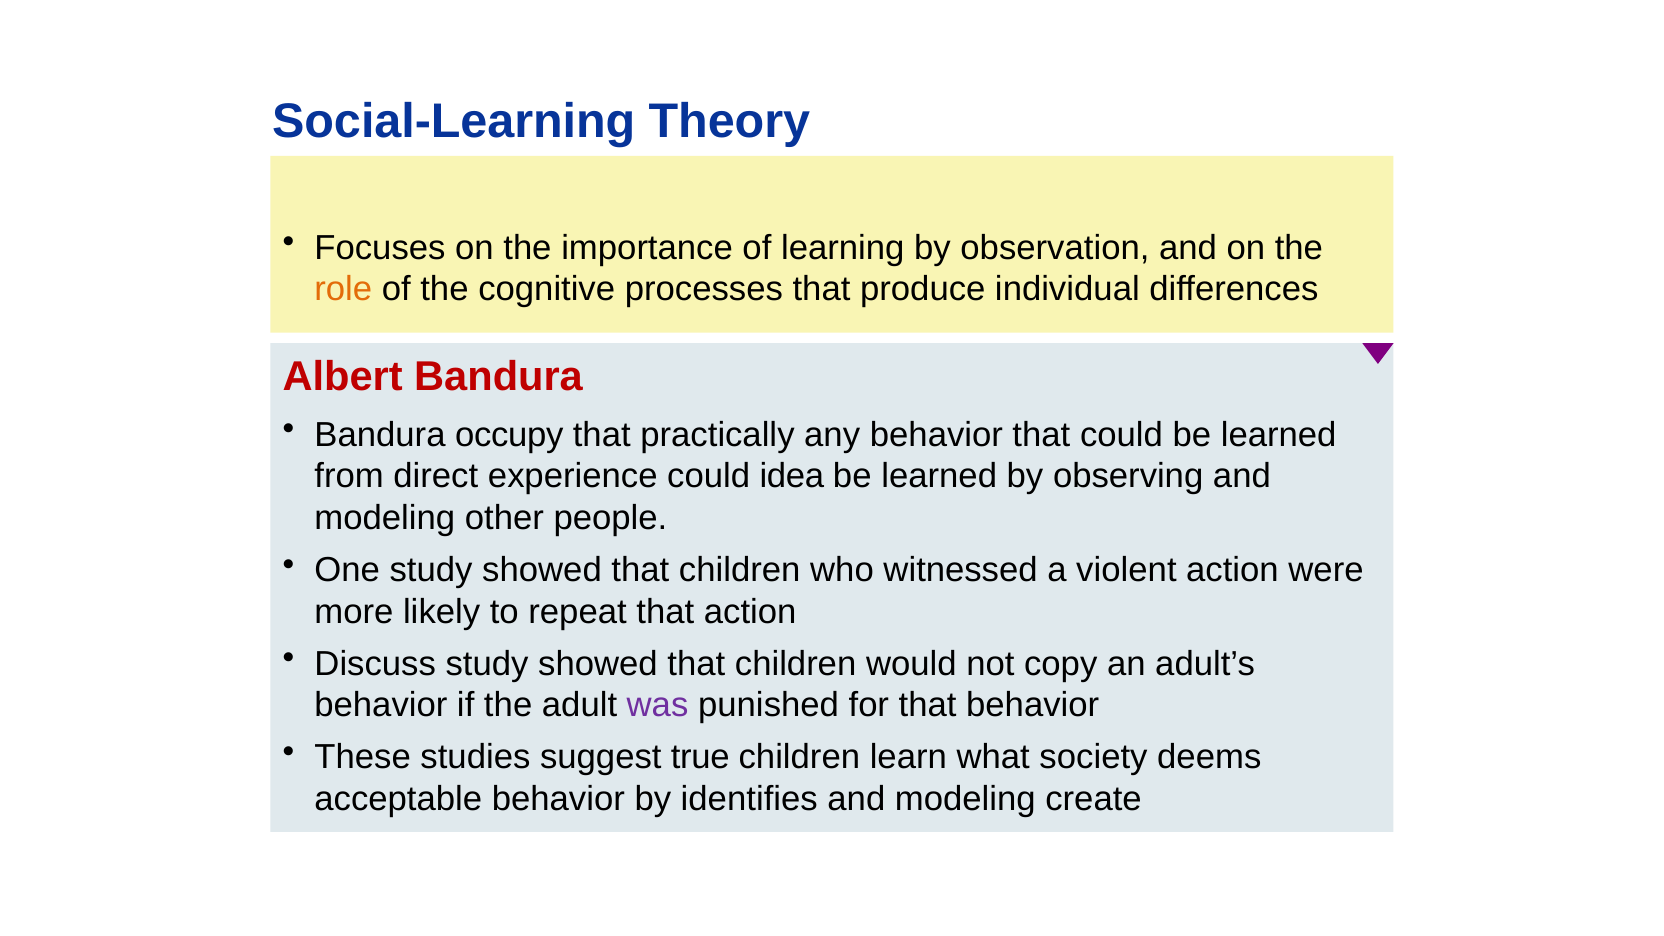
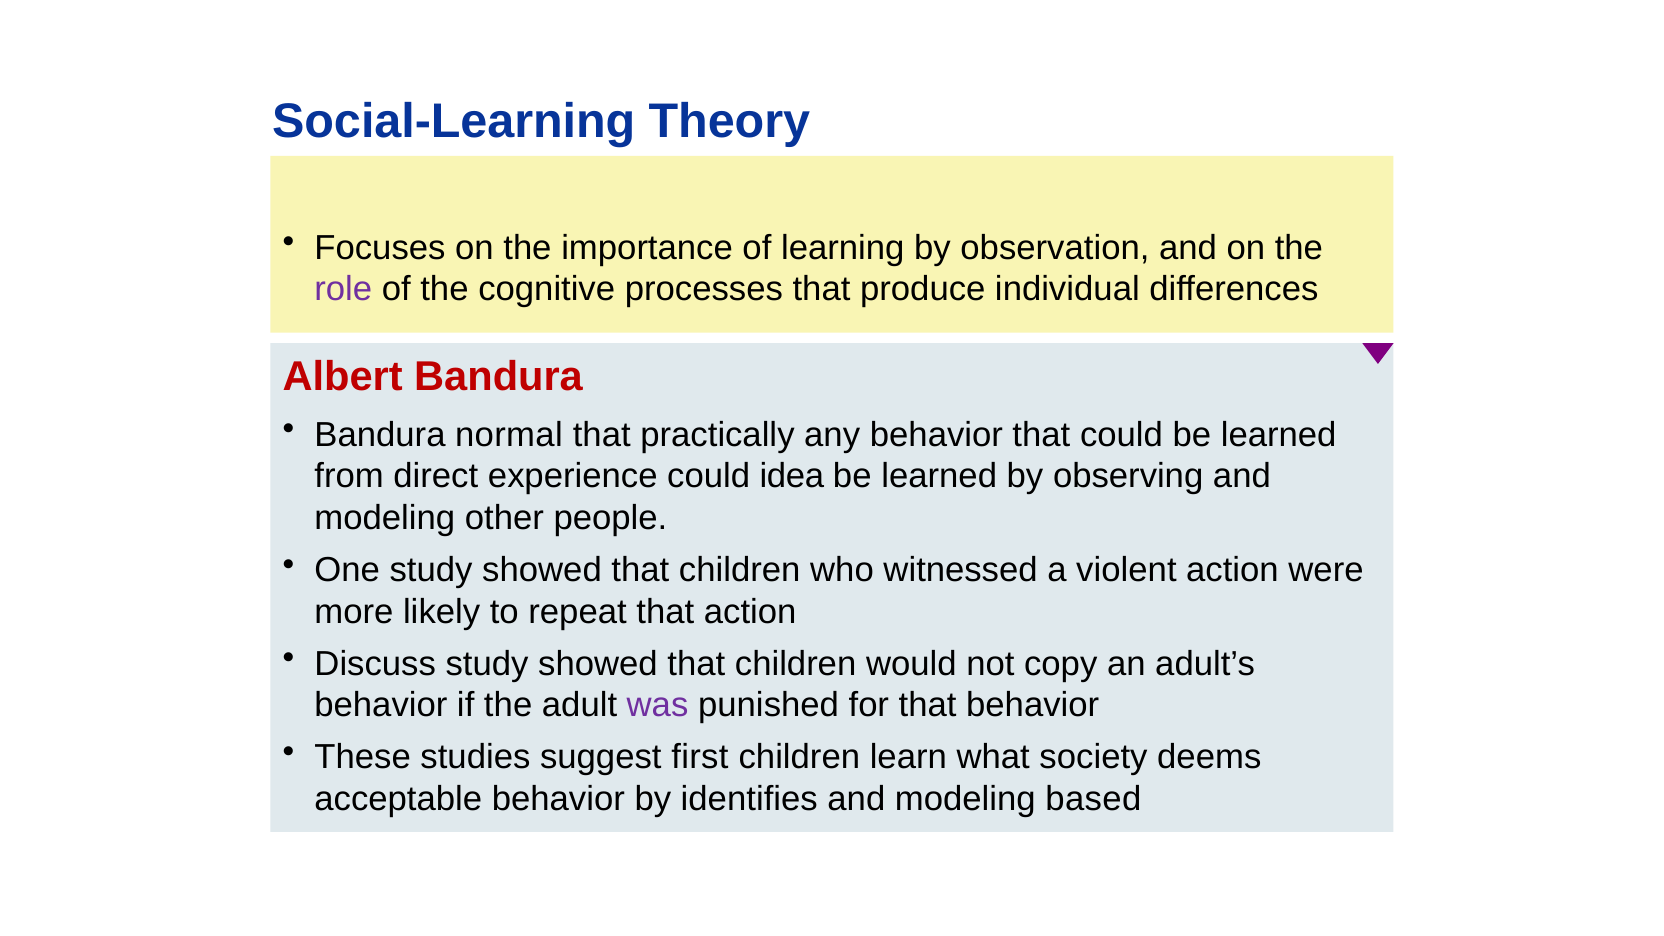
role colour: orange -> purple
occupy: occupy -> normal
true: true -> first
create: create -> based
